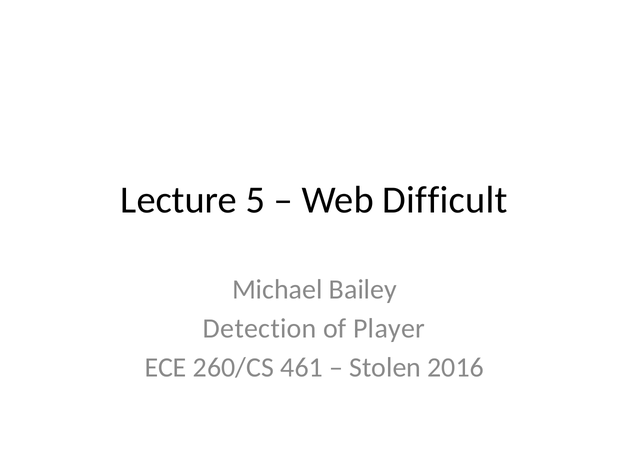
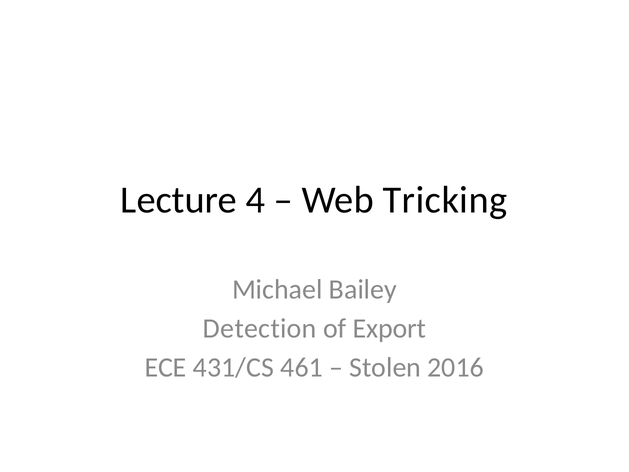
5: 5 -> 4
Difficult: Difficult -> Tricking
Player: Player -> Export
260/CS: 260/CS -> 431/CS
